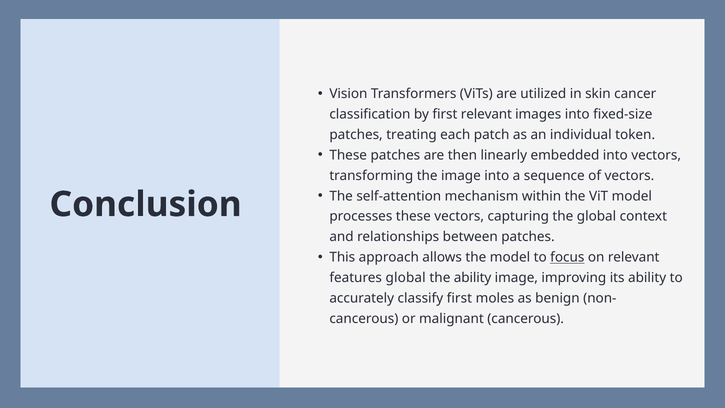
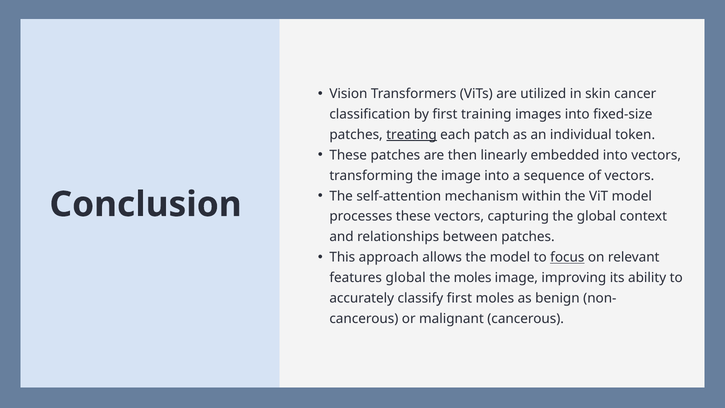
first relevant: relevant -> training
treating underline: none -> present
the ability: ability -> moles
